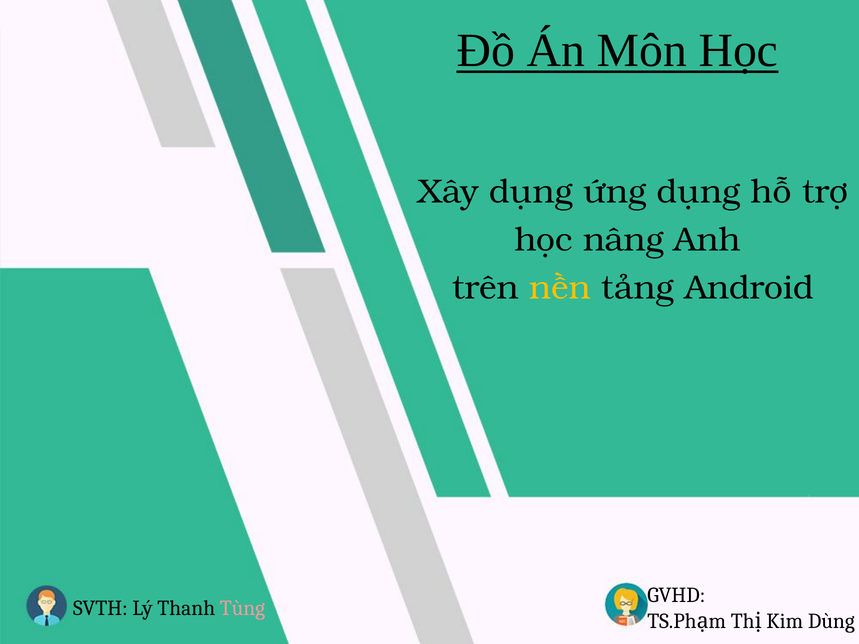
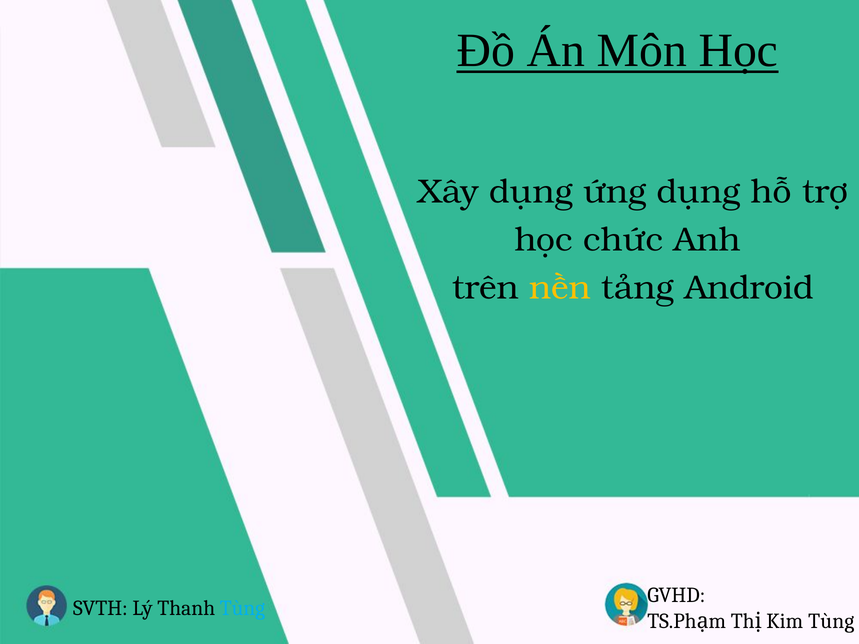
nâng: nâng -> chức
Tùng at (242, 608) colour: pink -> light blue
Kim Dùng: Dùng -> Tùng
